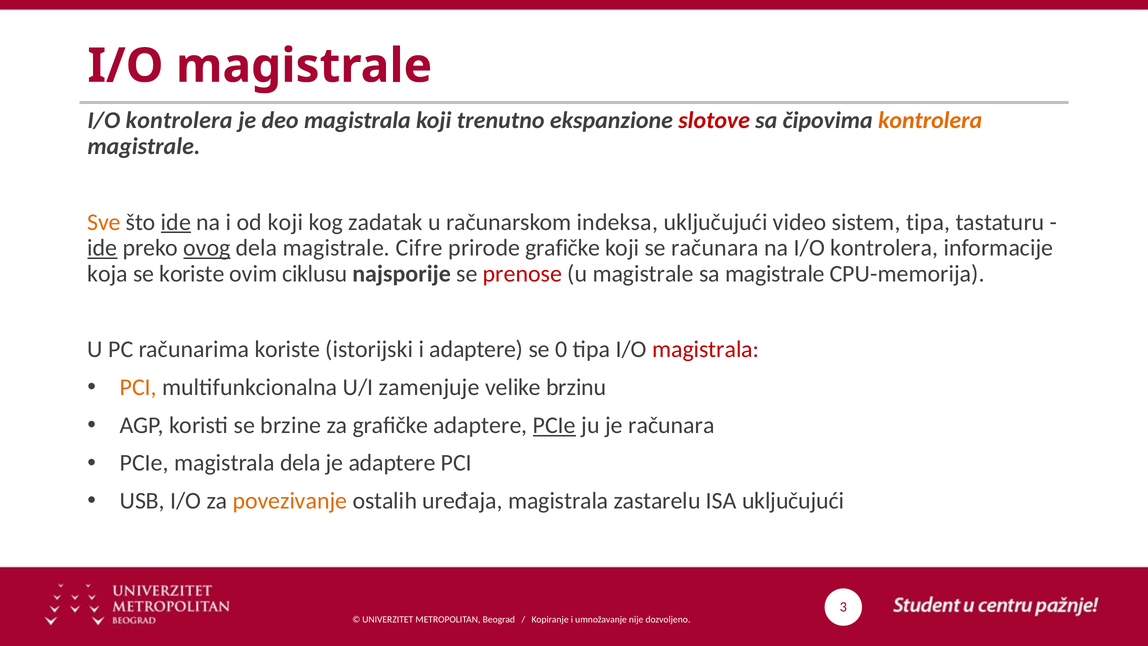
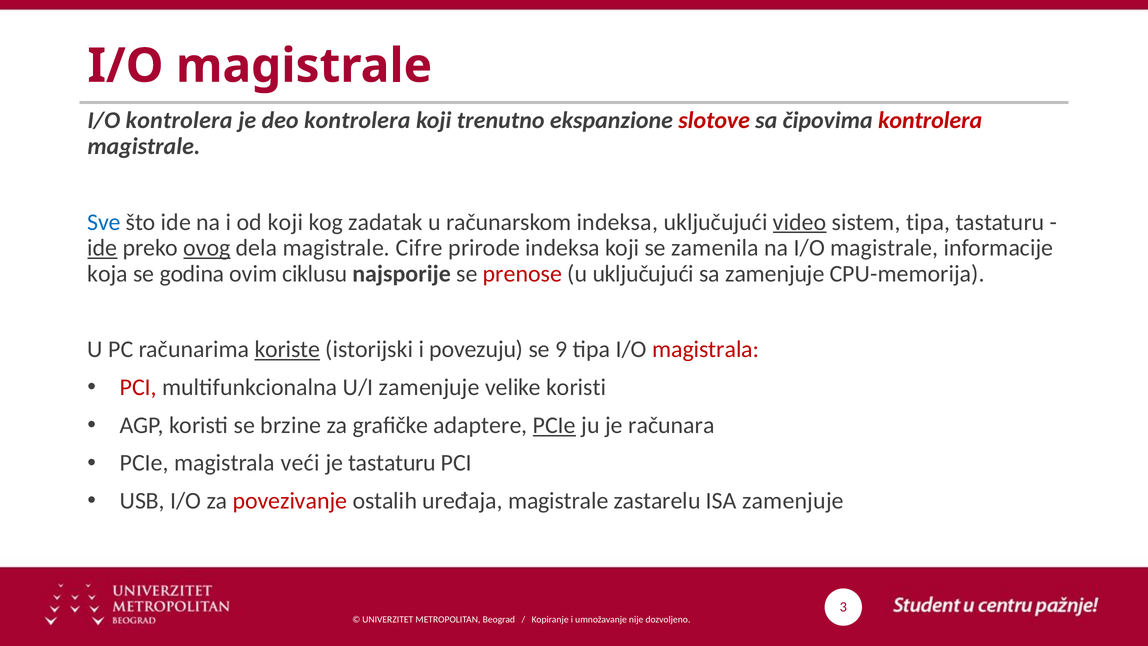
deo magistrala: magistrala -> kontrolera
kontrolera at (930, 121) colour: orange -> red
Sve colour: orange -> blue
ide at (176, 222) underline: present -> none
video underline: none -> present
prirode grafičke: grafičke -> indeksa
se računara: računara -> zamenila
na I/O kontrolera: kontrolera -> magistrale
se koriste: koriste -> godina
u magistrale: magistrale -> uključujući
sa magistrale: magistrale -> zamenjuje
koriste at (287, 349) underline: none -> present
i adaptere: adaptere -> povezuju
0: 0 -> 9
PCI at (138, 387) colour: orange -> red
velike brzinu: brzinu -> koristi
magistrala dela: dela -> veći
je adaptere: adaptere -> tastaturu
povezivanje colour: orange -> red
uređaja magistrala: magistrala -> magistrale
ISA uključujući: uključujući -> zamenjuje
